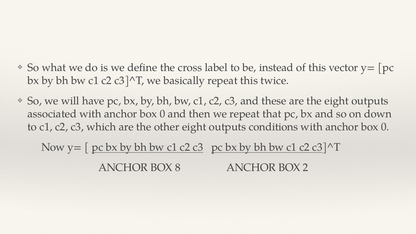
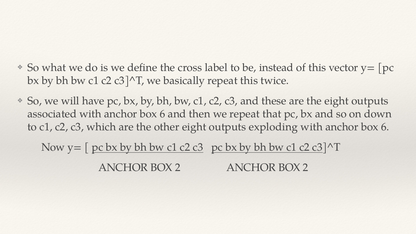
0 at (163, 114): 0 -> 6
conditions: conditions -> exploding
0 at (385, 127): 0 -> 6
8 at (178, 168): 8 -> 2
